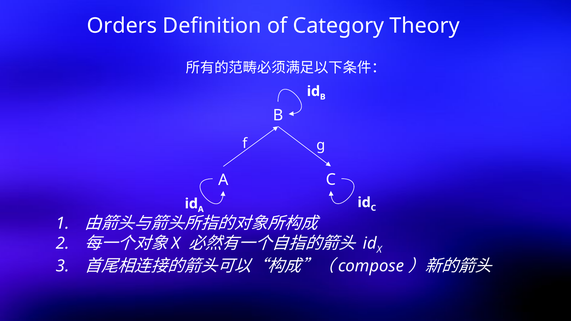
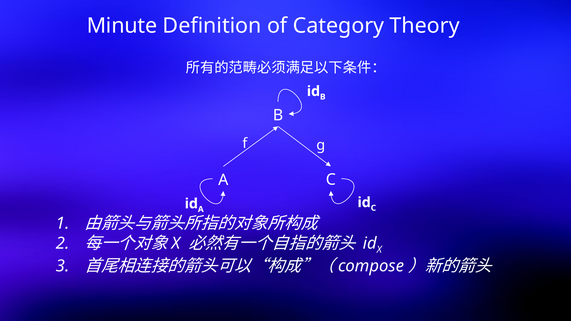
Orders: Orders -> Minute
